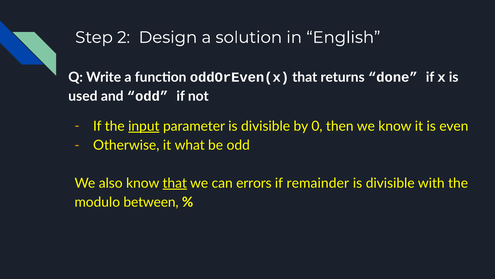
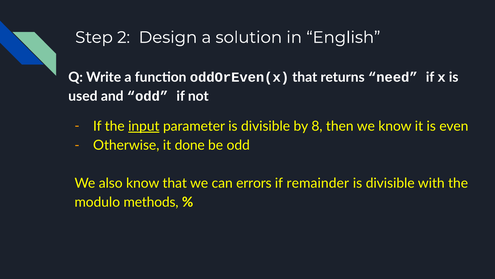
done: done -> need
0: 0 -> 8
what: what -> done
that at (175, 183) underline: present -> none
between: between -> methods
